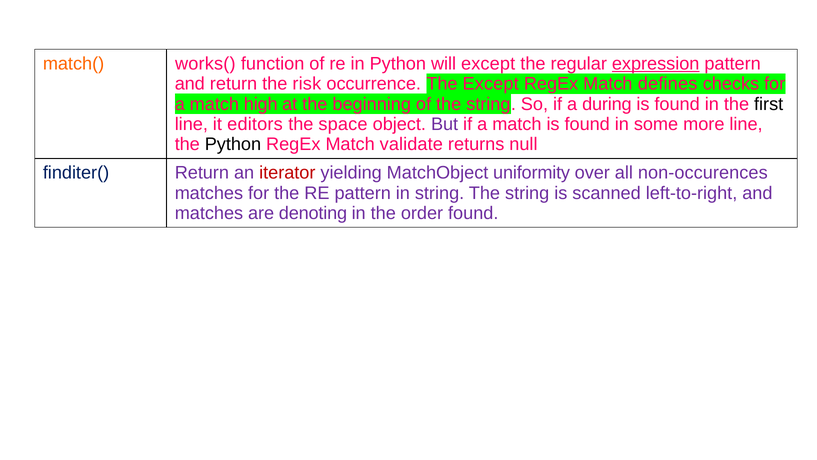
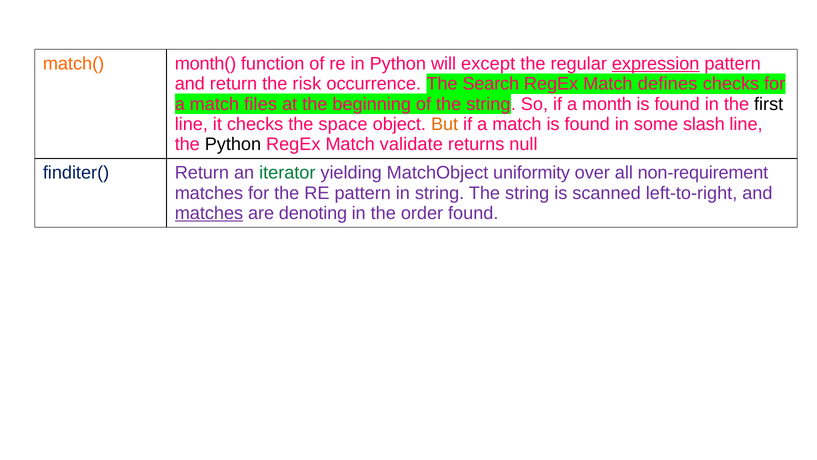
works(: works( -> month(
The Except: Except -> Search
high: high -> files
during: during -> month
it editors: editors -> checks
But colour: purple -> orange
more: more -> slash
iterator colour: red -> green
non-occurences: non-occurences -> non-requirement
matches at (209, 213) underline: none -> present
